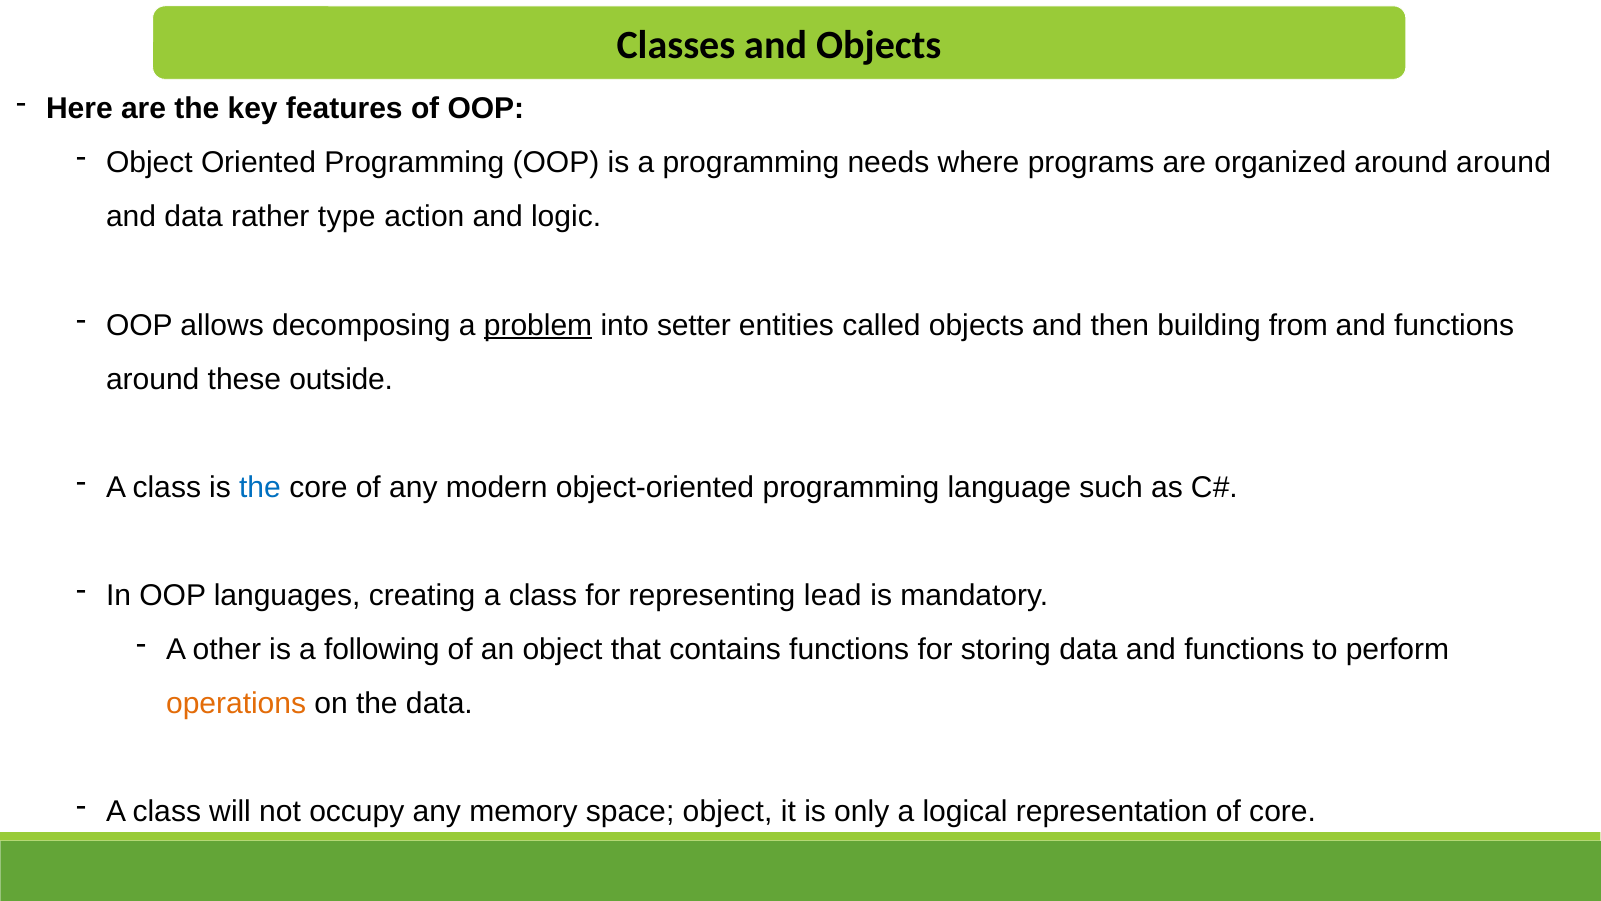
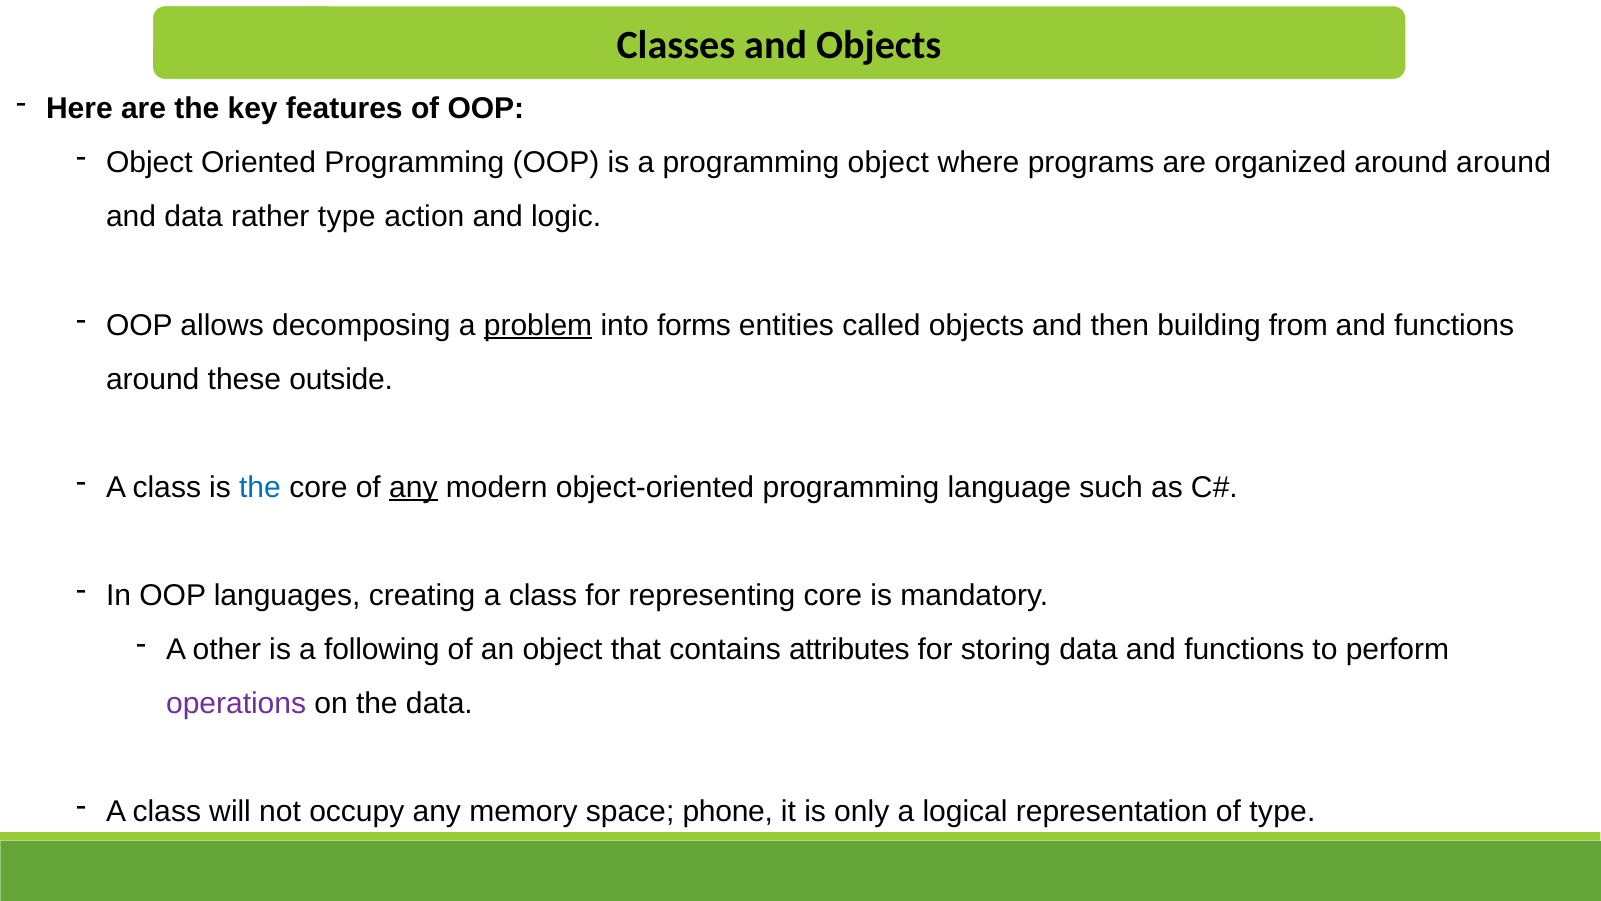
programming needs: needs -> object
setter: setter -> forms
any at (413, 487) underline: none -> present
representing lead: lead -> core
contains functions: functions -> attributes
operations colour: orange -> purple
space object: object -> phone
of core: core -> type
